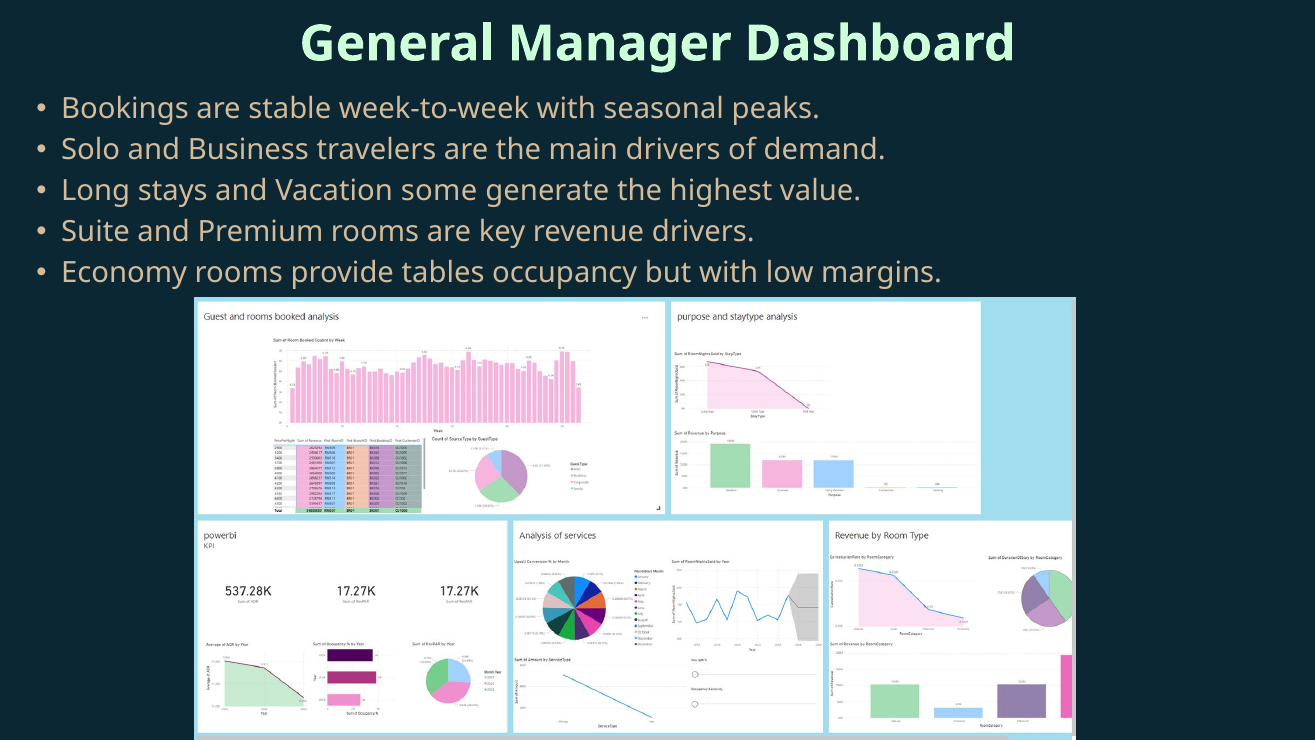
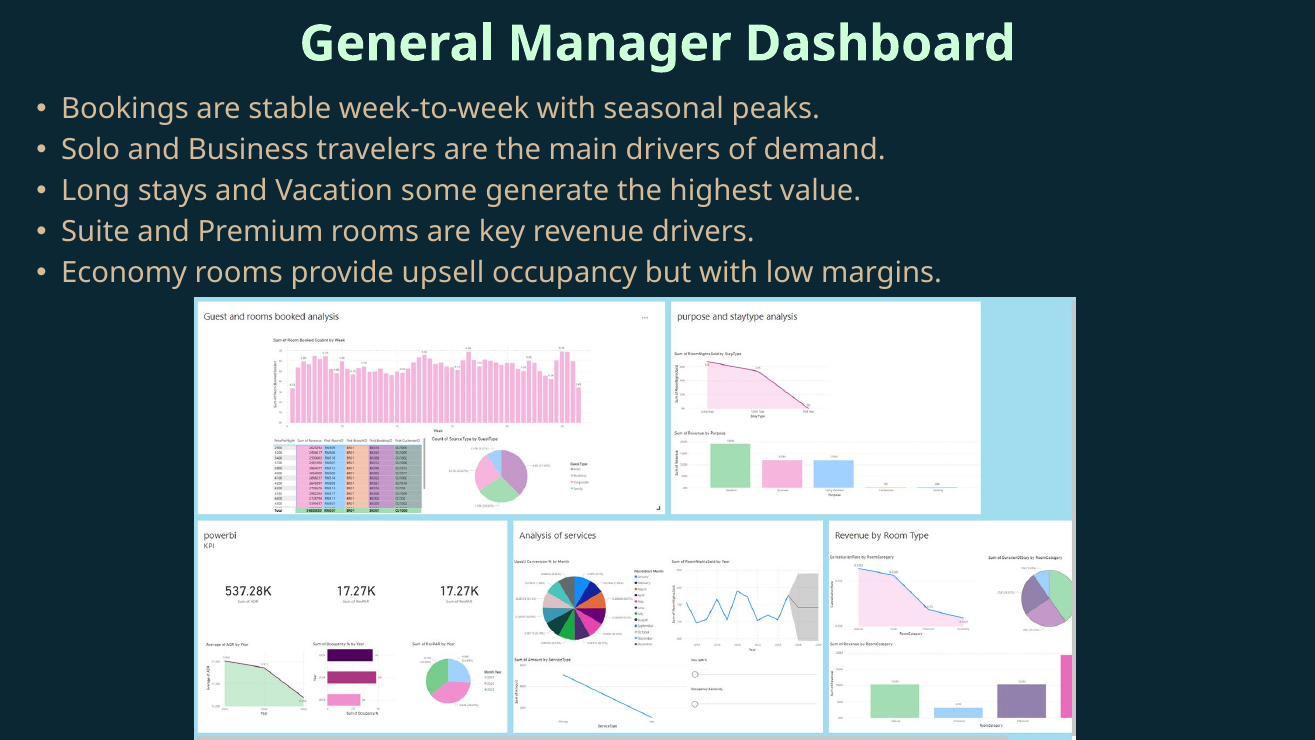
tables: tables -> upsell
